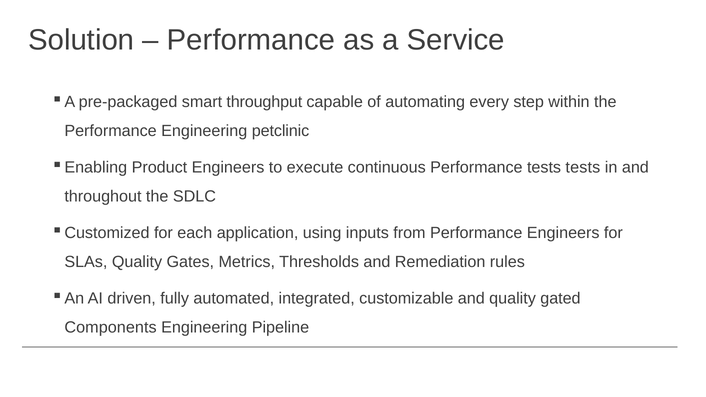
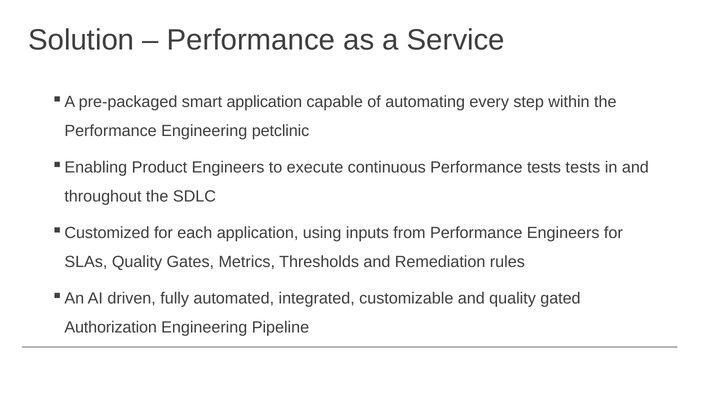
smart throughput: throughput -> application
Components: Components -> Authorization
